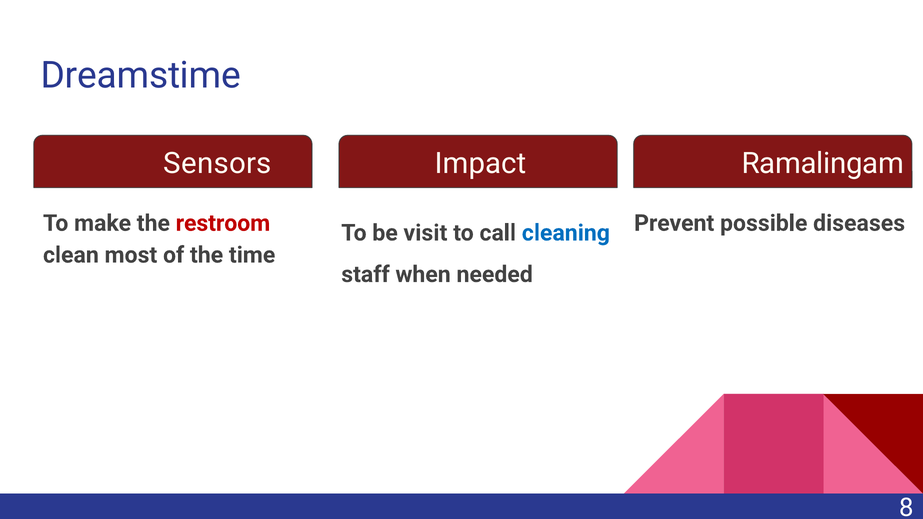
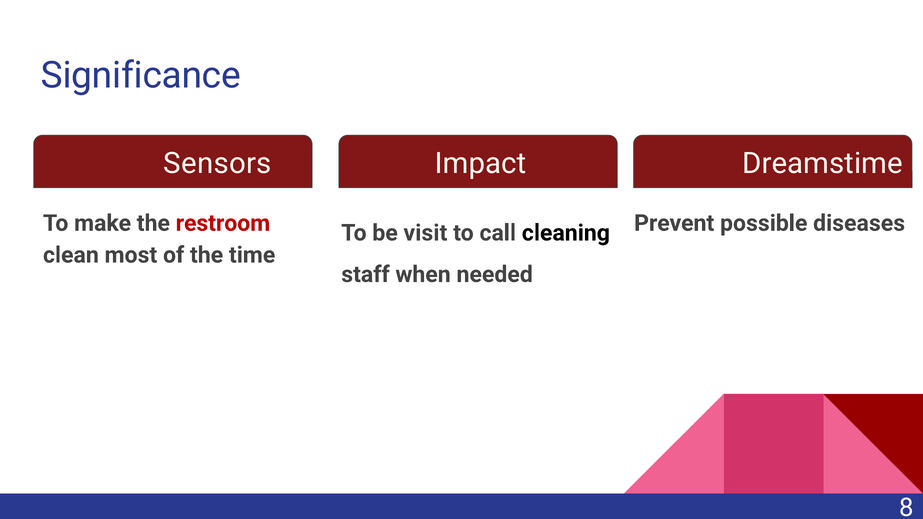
Dreamstime: Dreamstime -> Significance
Ramalingam: Ramalingam -> Dreamstime
cleaning colour: blue -> black
